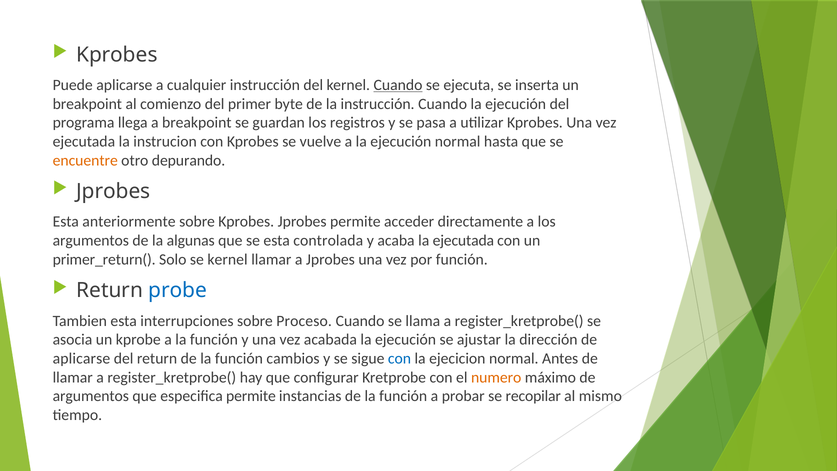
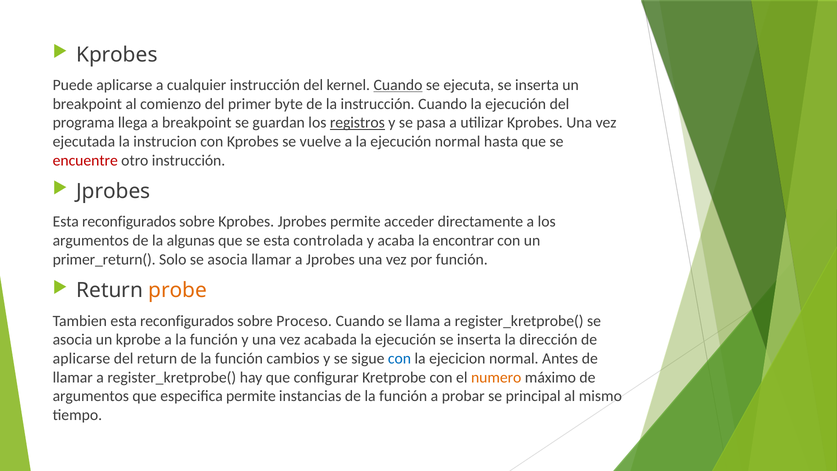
registros underline: none -> present
encuentre colour: orange -> red
otro depurando: depurando -> instrucción
anteriormente at (129, 222): anteriormente -> reconfigurados
la ejecutada: ejecutada -> encontrar
Solo se kernel: kernel -> asocia
probe colour: blue -> orange
Tambien esta interrupciones: interrupciones -> reconfigurados
ejecución se ajustar: ajustar -> inserta
recopilar: recopilar -> principal
